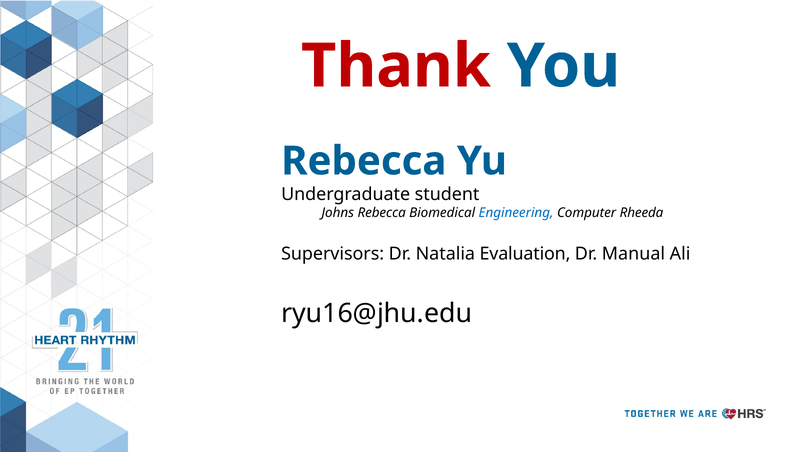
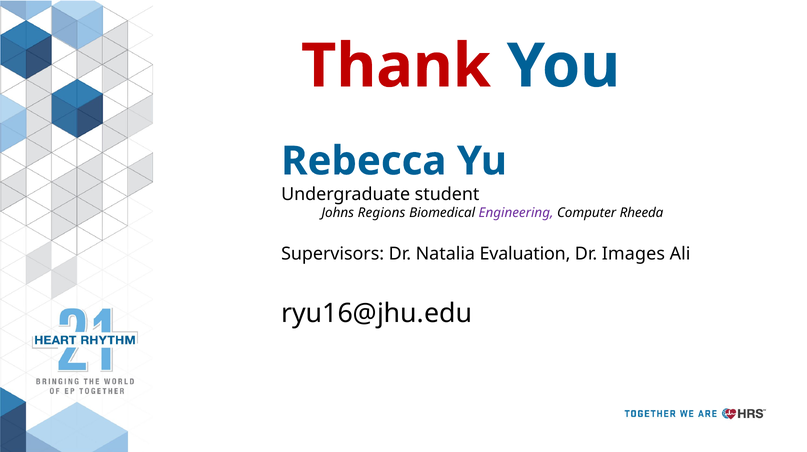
Johns Rebecca: Rebecca -> Regions
Engineering colour: blue -> purple
Manual: Manual -> Images
